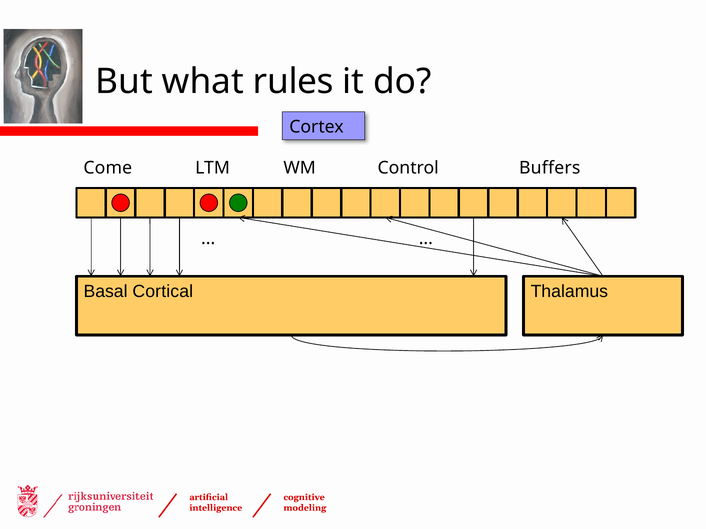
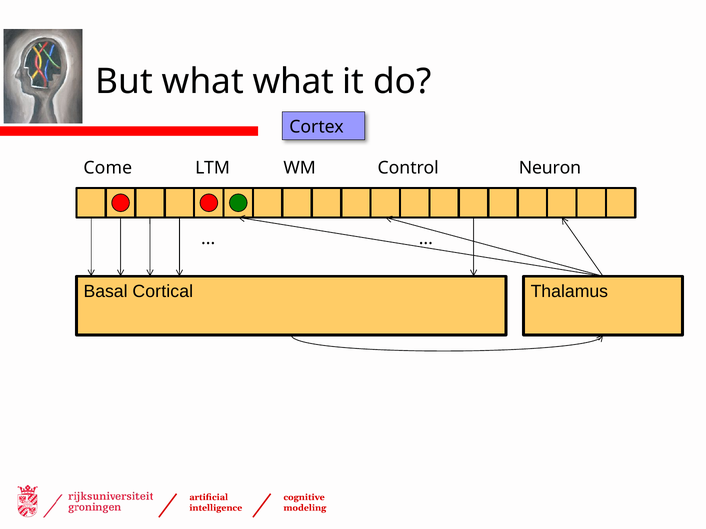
what rules: rules -> what
Buffers: Buffers -> Neuron
